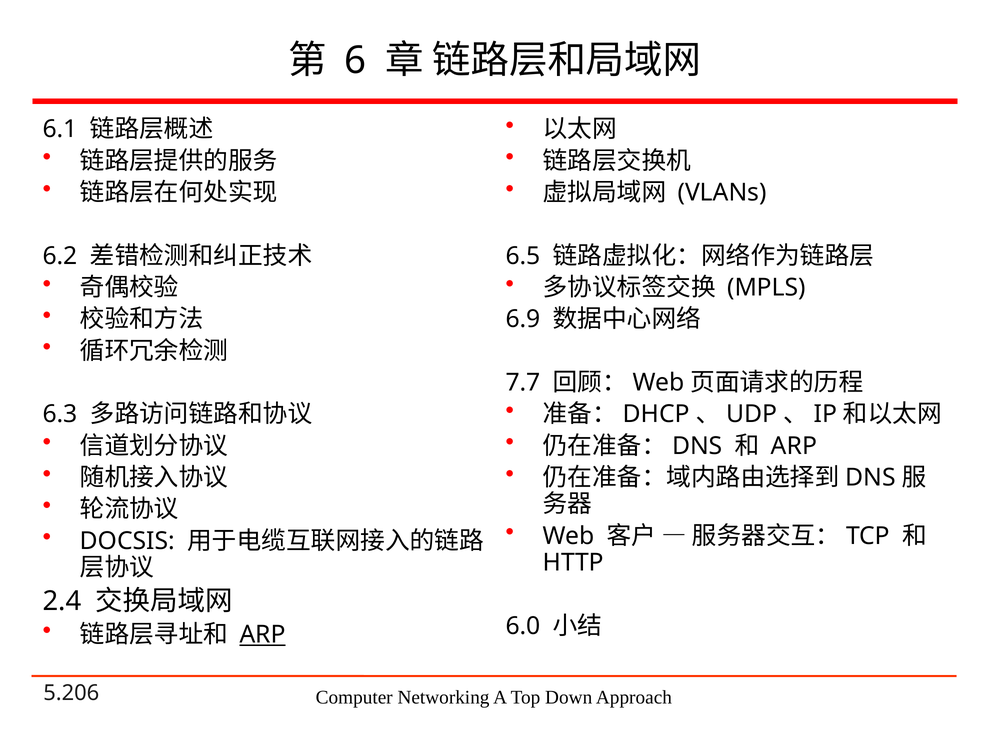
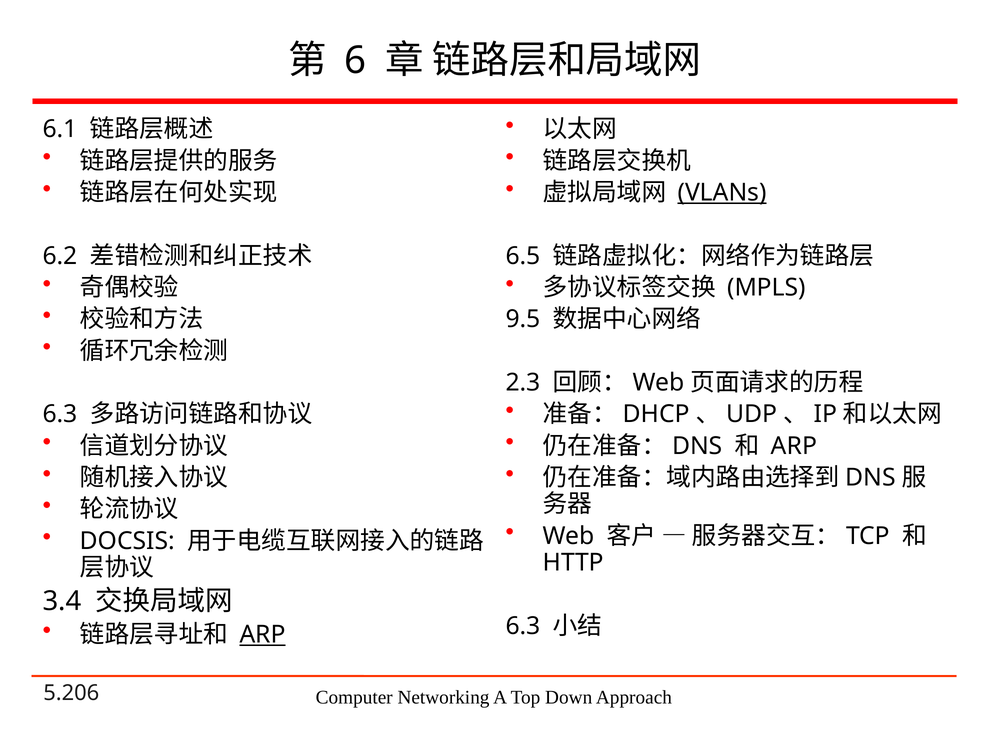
VLANs underline: none -> present
6.9: 6.9 -> 9.5
7.7: 7.7 -> 2.3
2.4: 2.4 -> 3.4
6.0 at (523, 626): 6.0 -> 6.3
